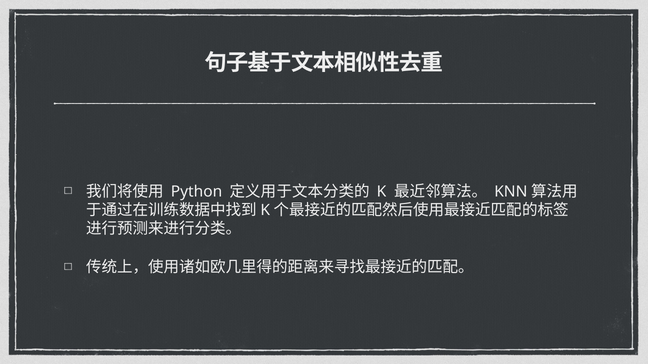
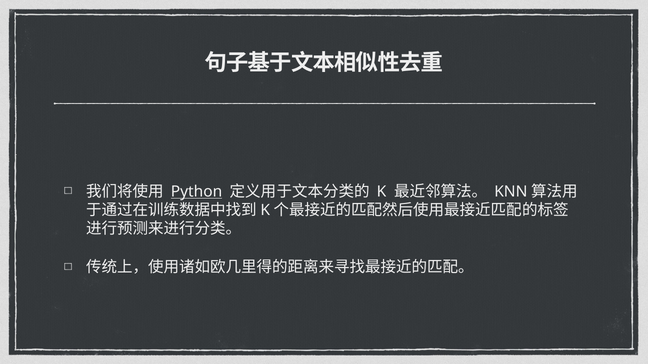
Python underline: none -> present
